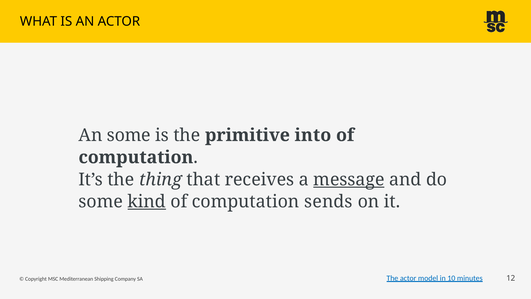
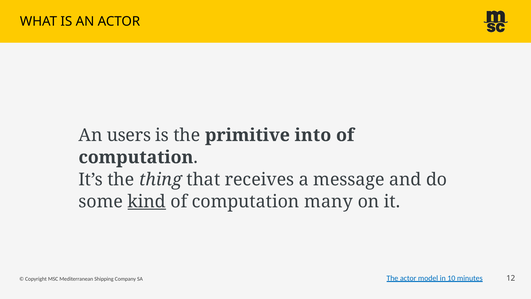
An some: some -> users
message underline: present -> none
sends: sends -> many
